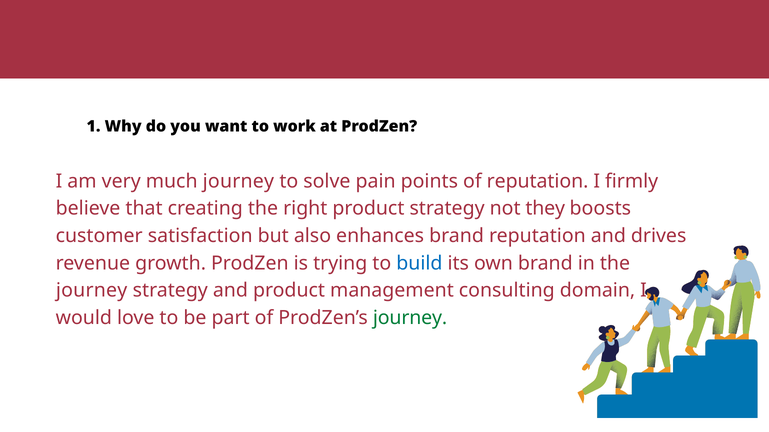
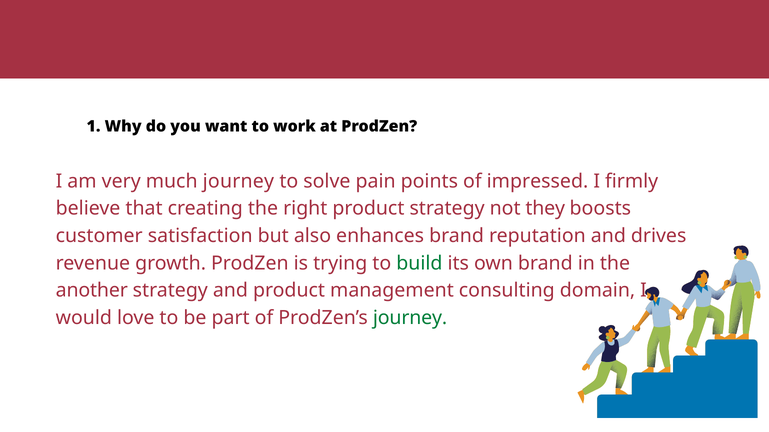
of reputation: reputation -> impressed
build colour: blue -> green
journey at (92, 291): journey -> another
